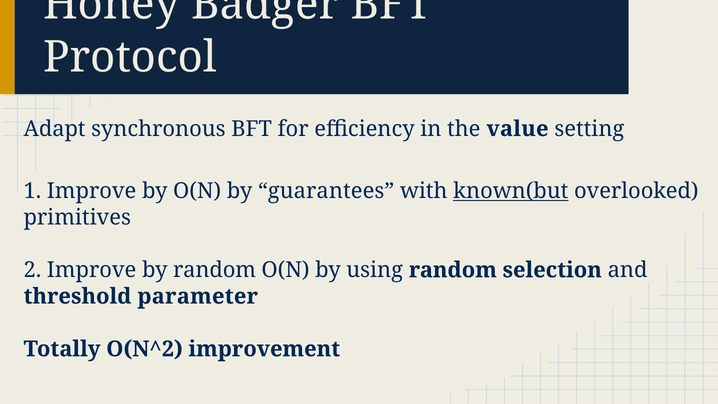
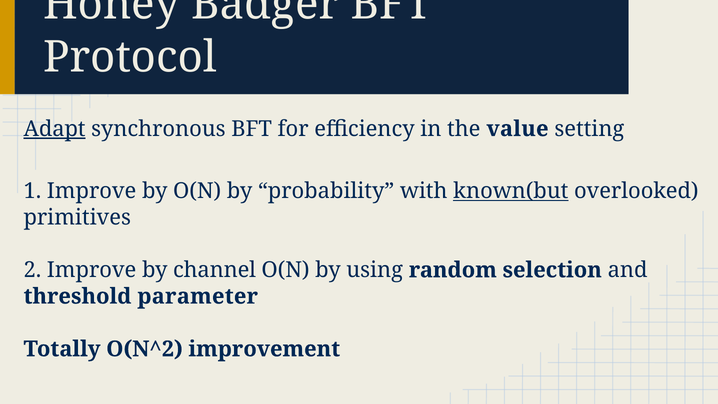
Adapt underline: none -> present
guarantees: guarantees -> probability
by random: random -> channel
